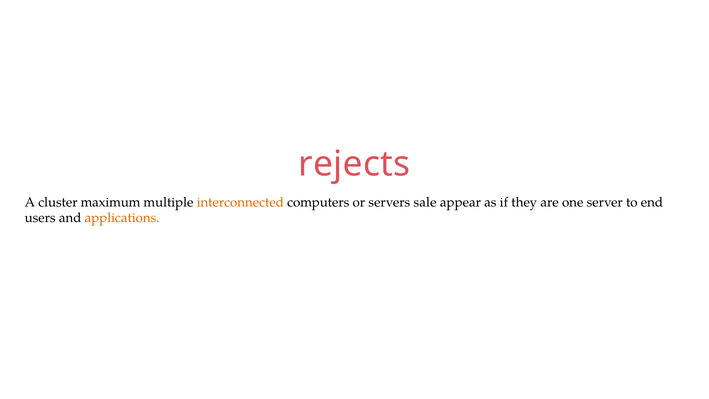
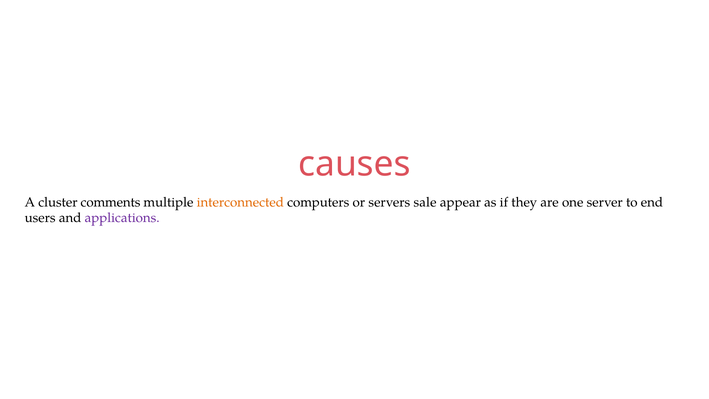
rejects: rejects -> causes
maximum: maximum -> comments
applications colour: orange -> purple
